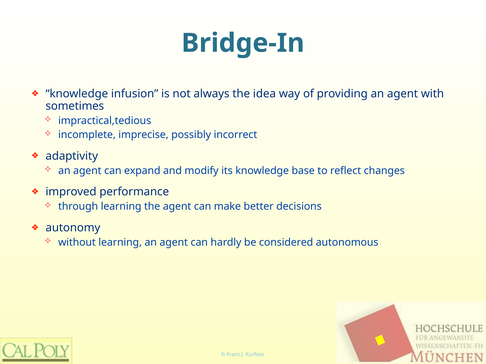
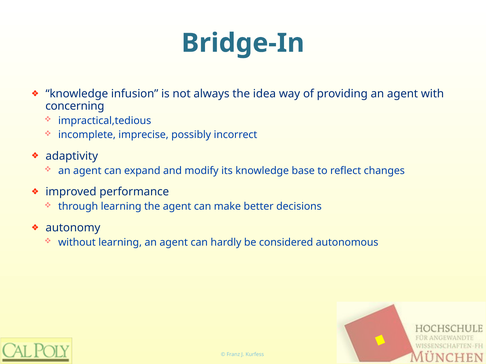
sometimes: sometimes -> concerning
